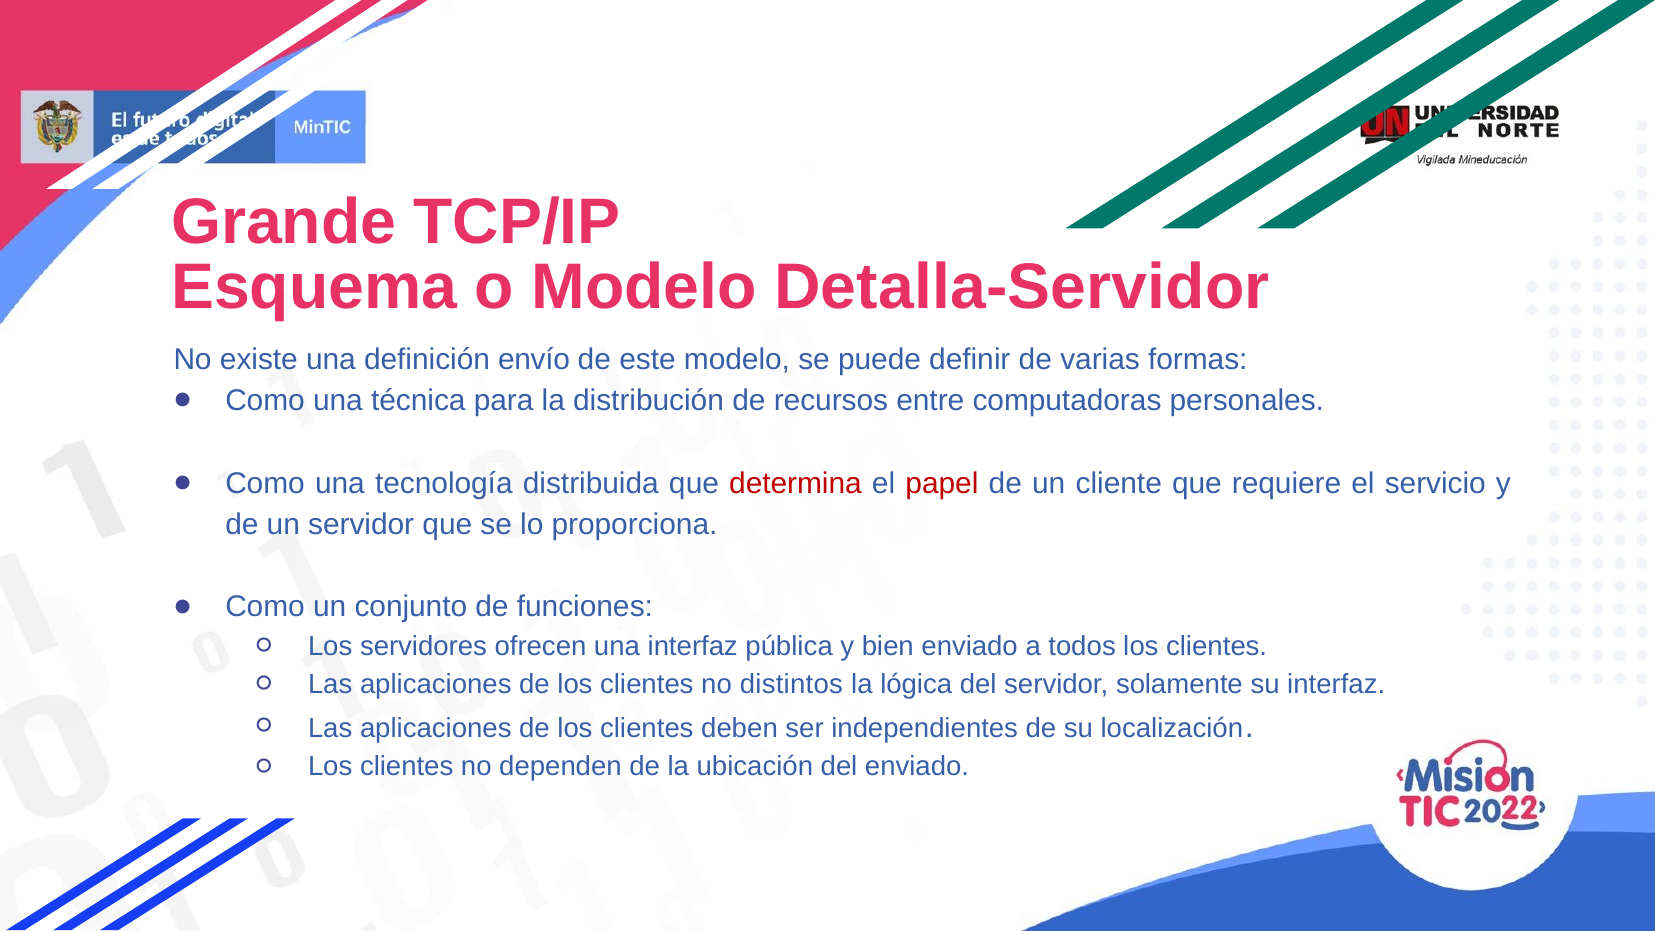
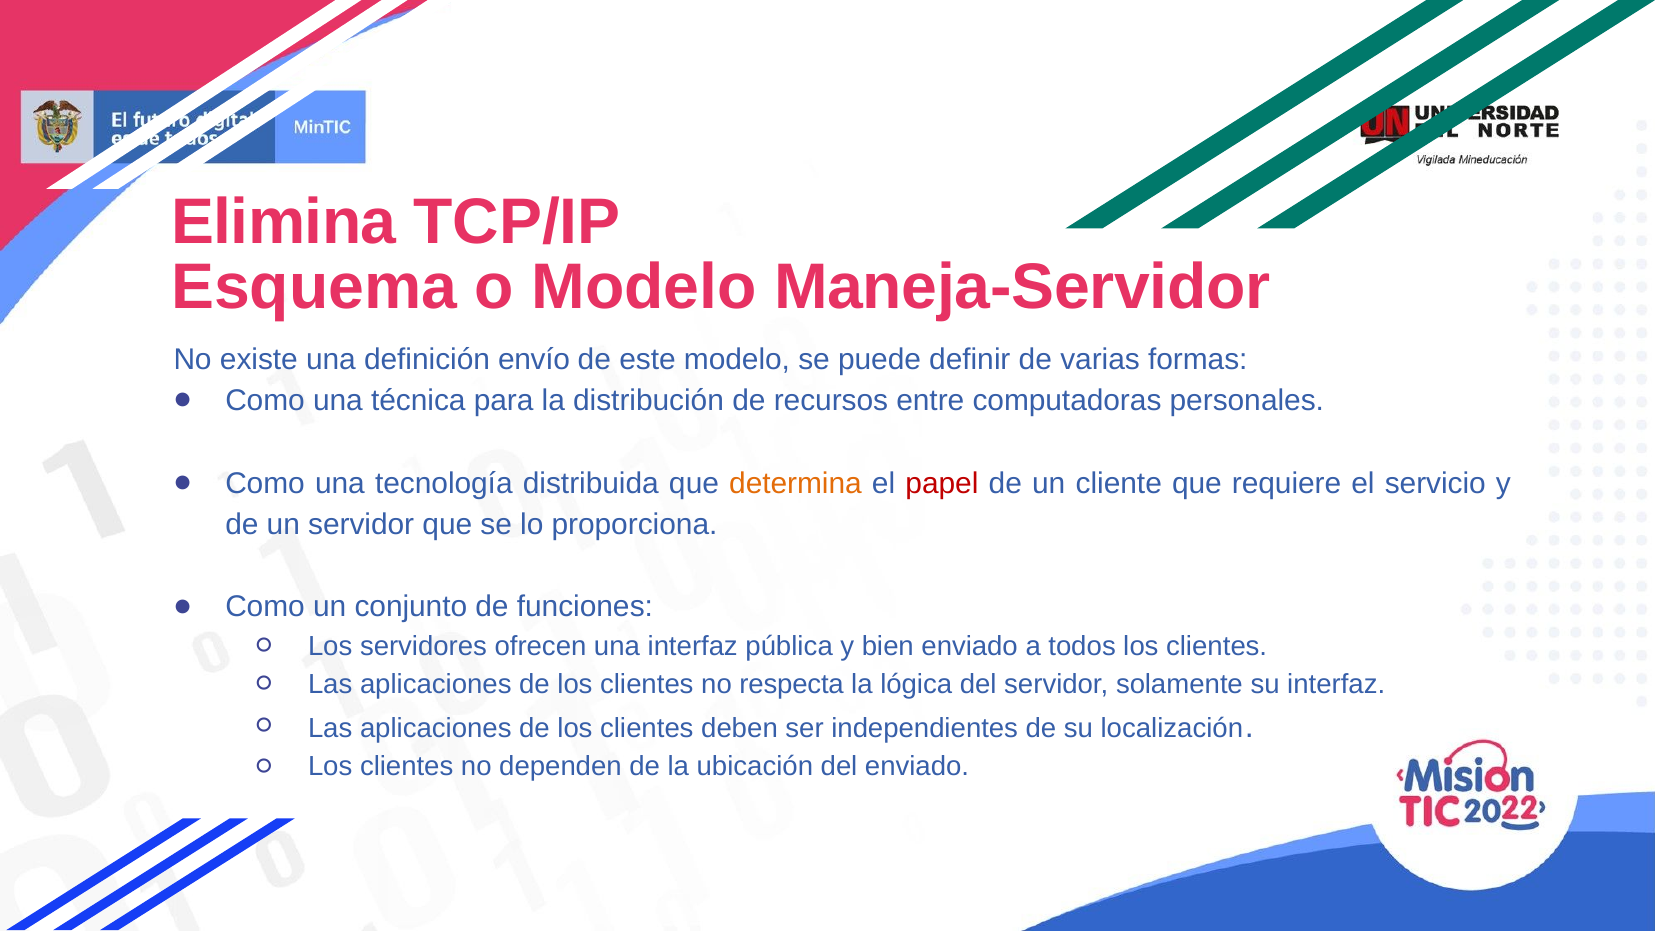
Grande: Grande -> Elimina
Detalla-Servidor: Detalla-Servidor -> Maneja-Servidor
determina colour: red -> orange
distintos: distintos -> respecta
